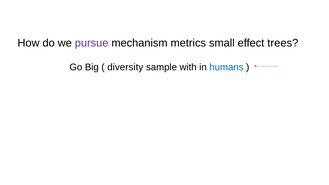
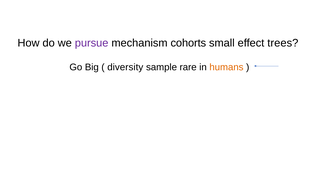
metrics: metrics -> cohorts
with: with -> rare
humans colour: blue -> orange
